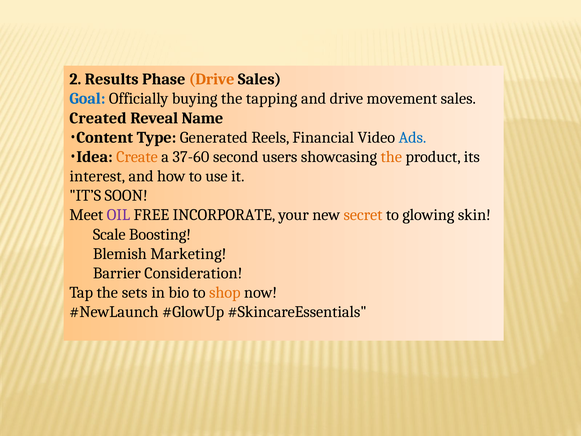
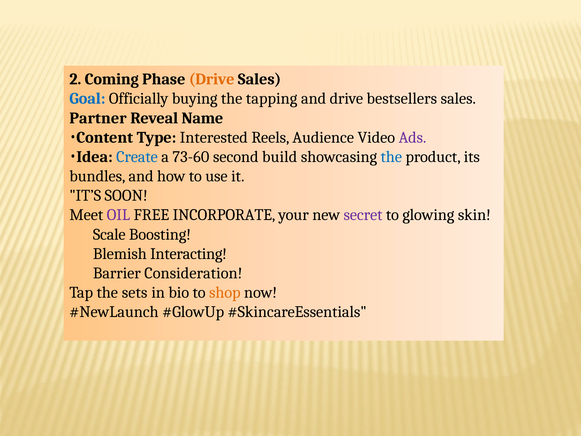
Results: Results -> Coming
movement: movement -> bestsellers
Created: Created -> Partner
Generated: Generated -> Interested
Financial: Financial -> Audience
Ads colour: blue -> purple
Create colour: orange -> blue
37-60: 37-60 -> 73-60
users: users -> build
the at (391, 157) colour: orange -> blue
interest: interest -> bundles
secret colour: orange -> purple
Marketing: Marketing -> Interacting
